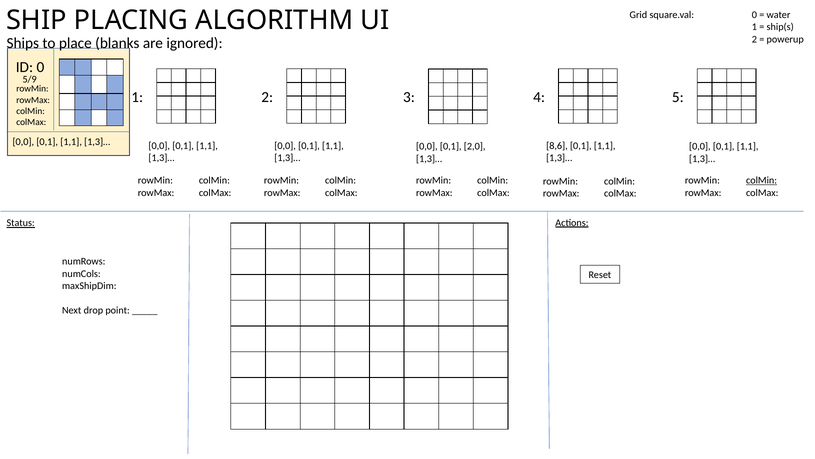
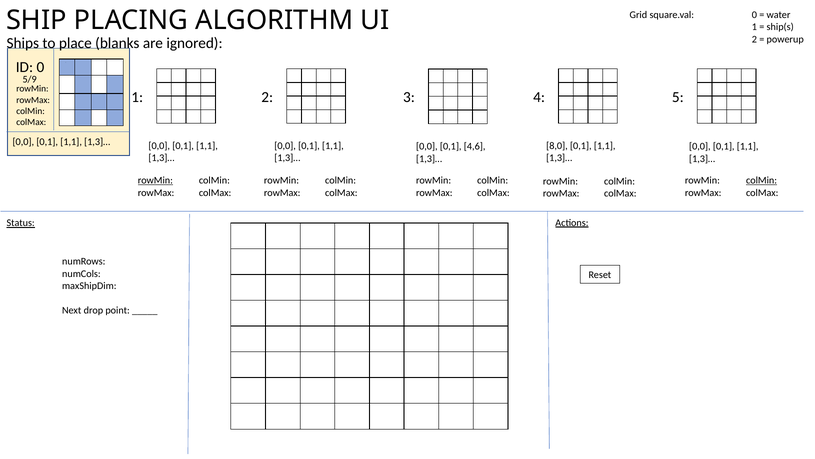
8,6: 8,6 -> 8,0
2,0: 2,0 -> 4,6
rowMin at (155, 180) underline: none -> present
